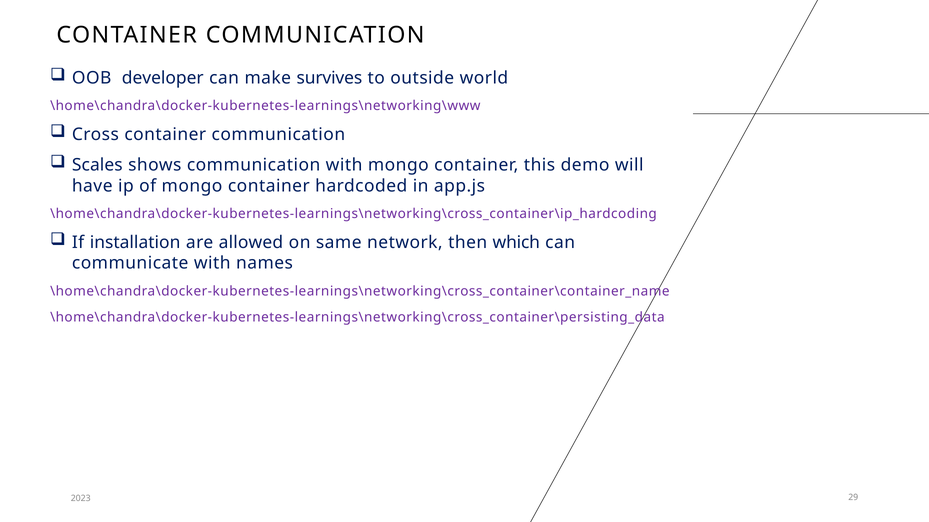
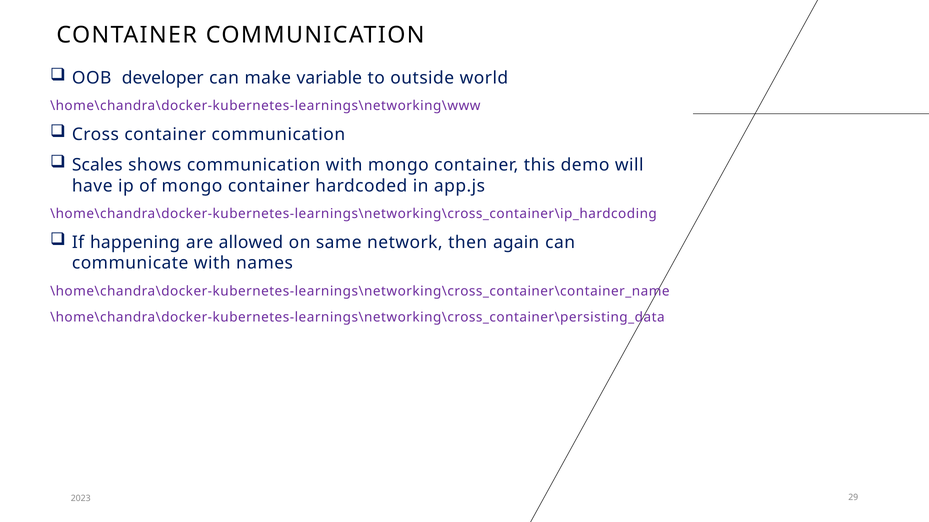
survives: survives -> variable
installation: installation -> happening
which: which -> again
